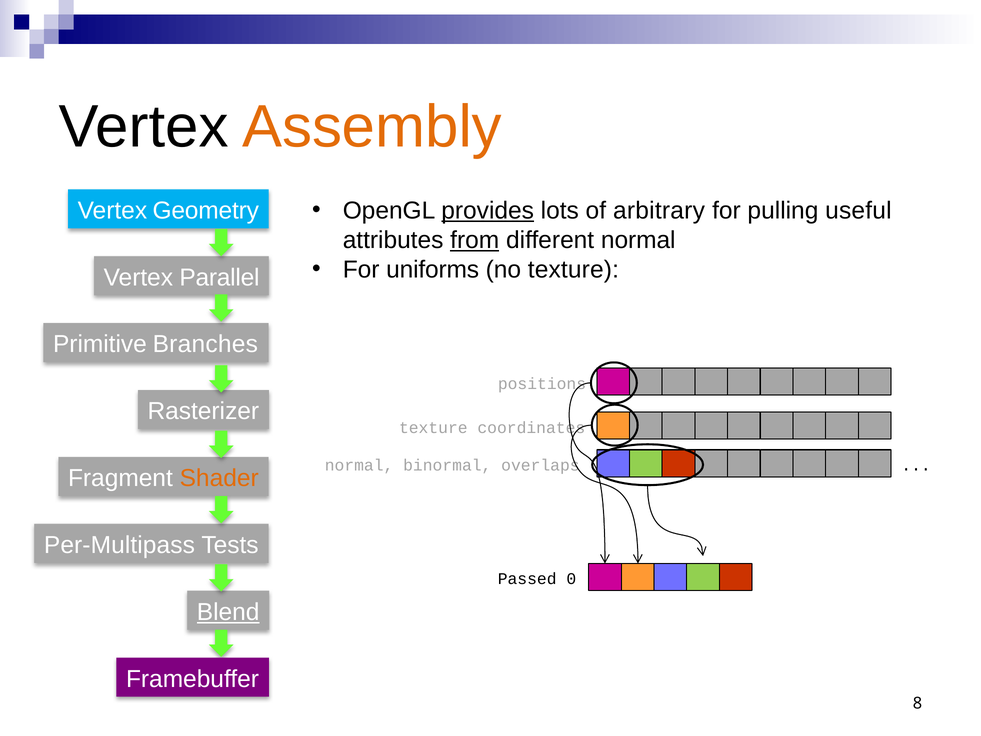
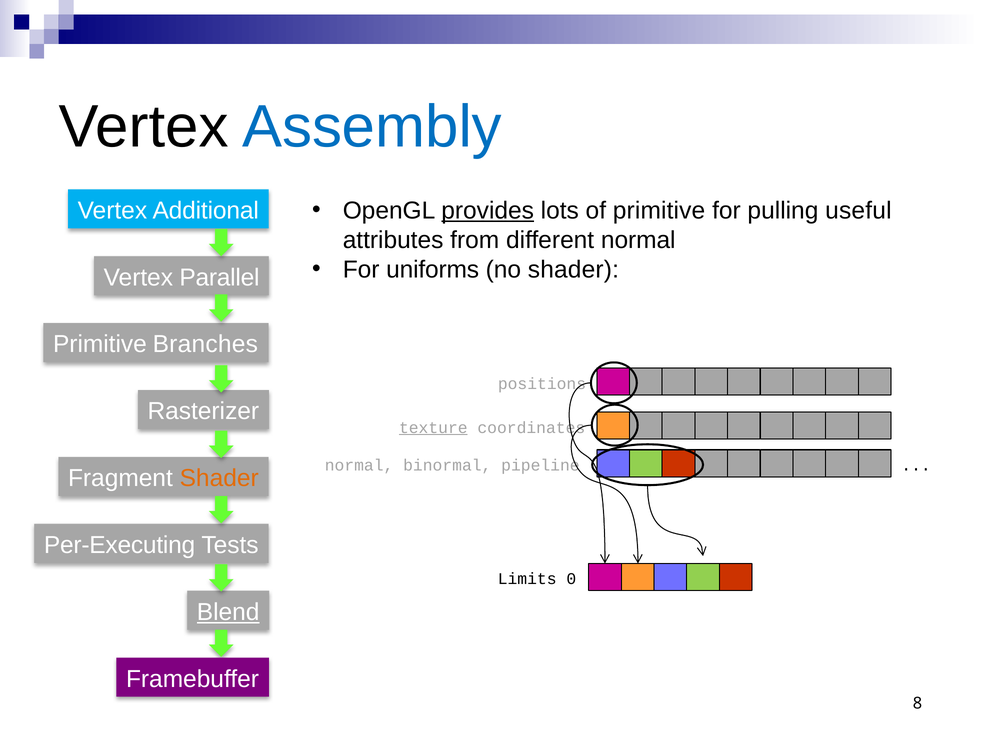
Assembly colour: orange -> blue
of arbitrary: arbitrary -> primitive
Geometry: Geometry -> Additional
from underline: present -> none
no texture: texture -> shader
texture at (433, 427) underline: none -> present
overlaps: overlaps -> pipeline
Per-Multipass: Per-Multipass -> Per-Executing
Passed: Passed -> Limits
